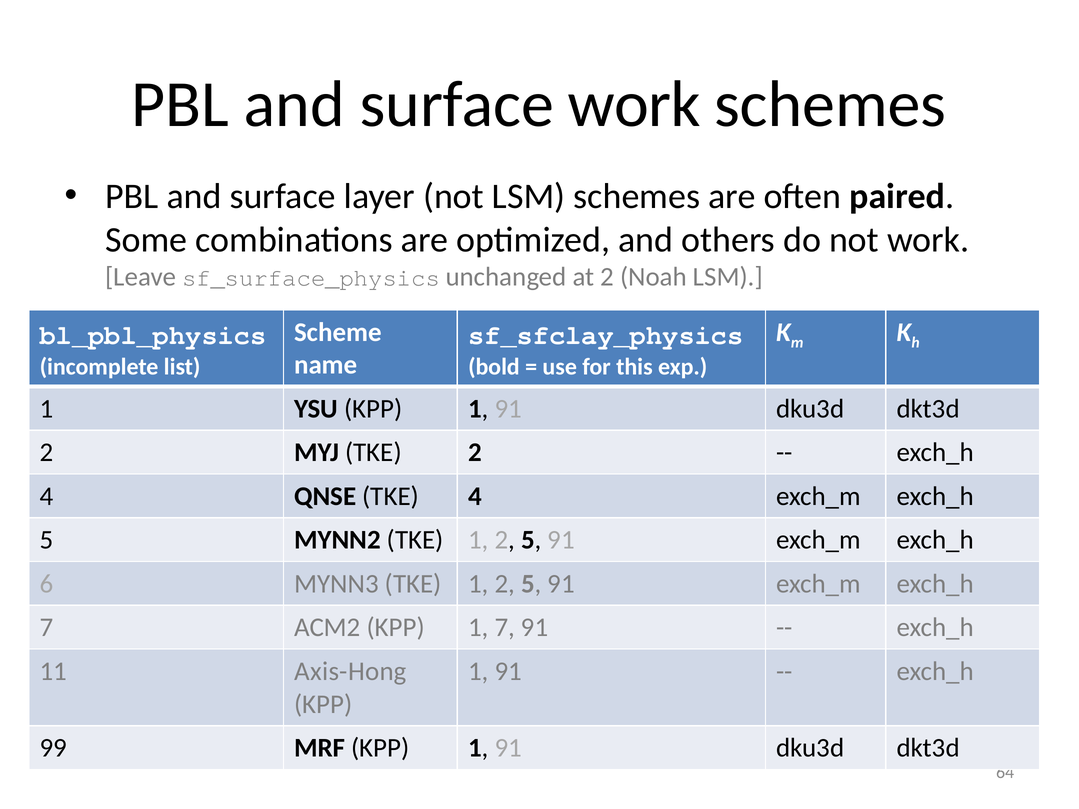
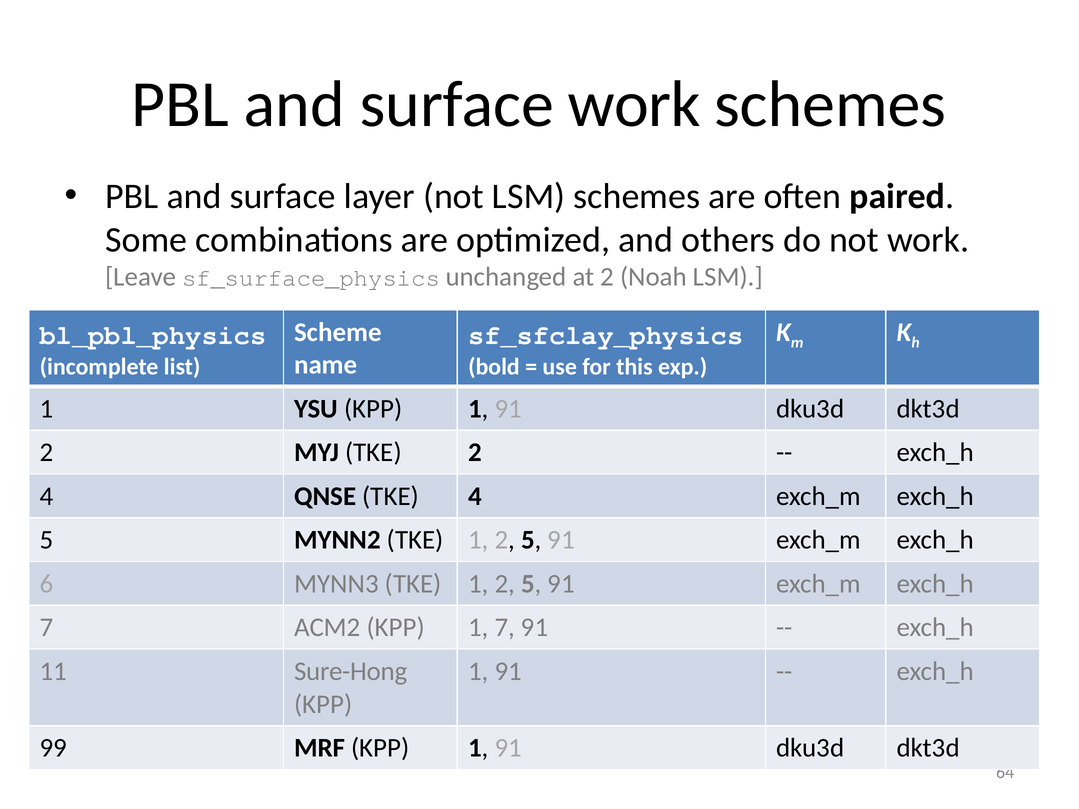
Axis-Hong: Axis-Hong -> Sure-Hong
